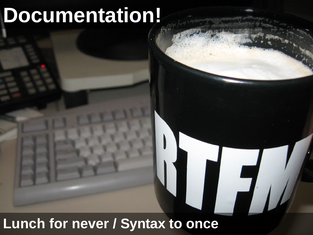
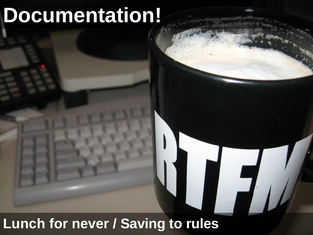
Syntax: Syntax -> Saving
once: once -> rules
